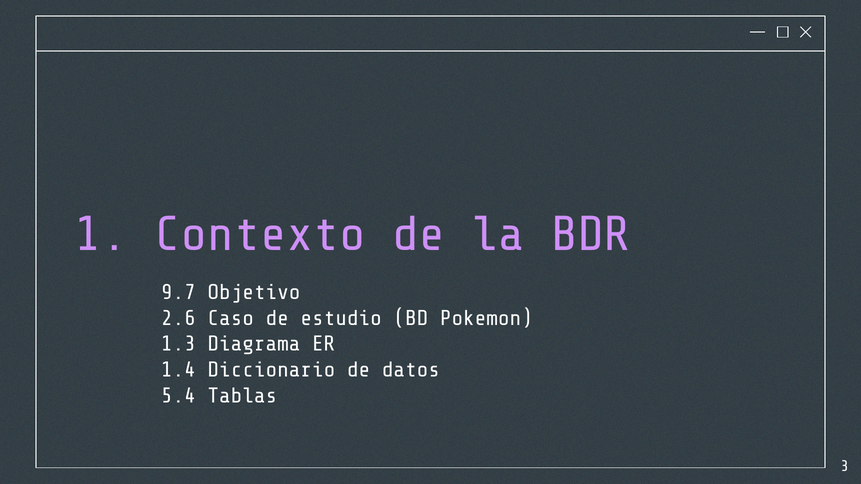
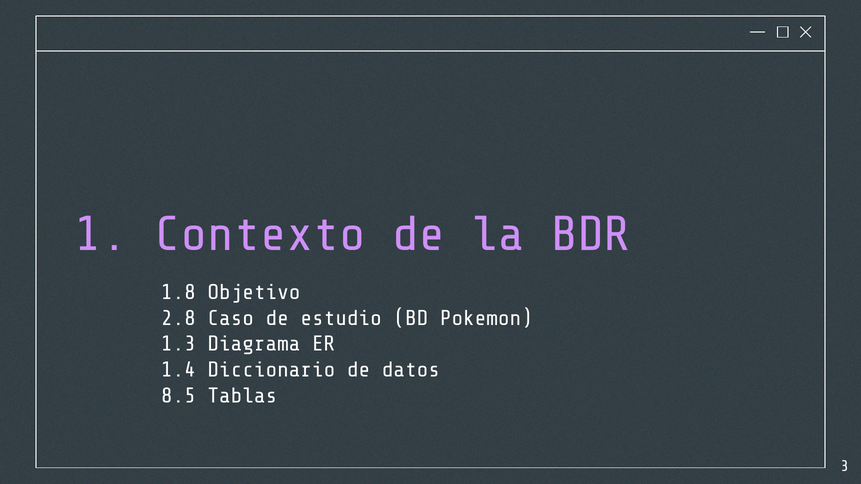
9.7: 9.7 -> 1.8
2.6: 2.6 -> 2.8
5.4: 5.4 -> 8.5
